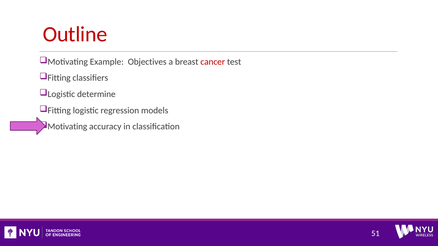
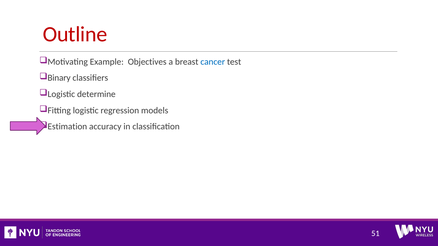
cancer colour: red -> blue
Fitting at (59, 78): Fitting -> Binary
Motivating at (67, 127): Motivating -> Estimation
